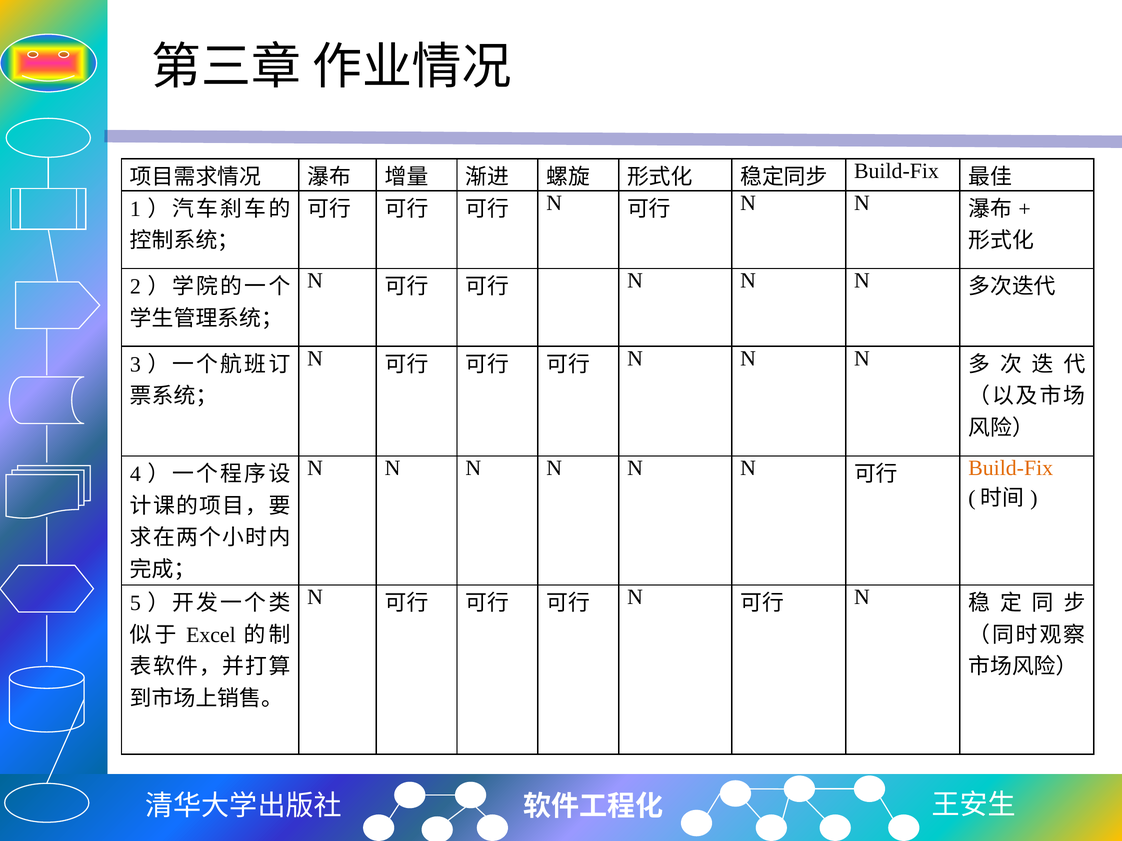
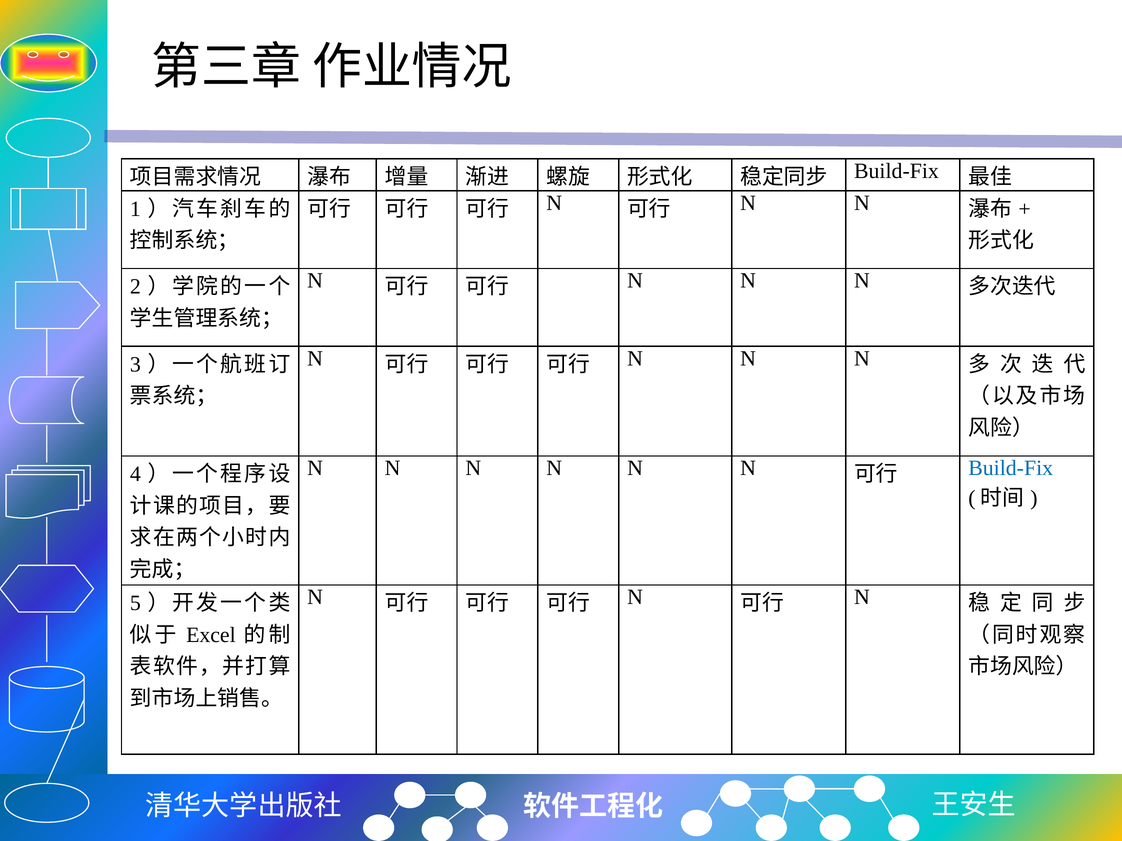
Build-Fix at (1011, 468) colour: orange -> blue
